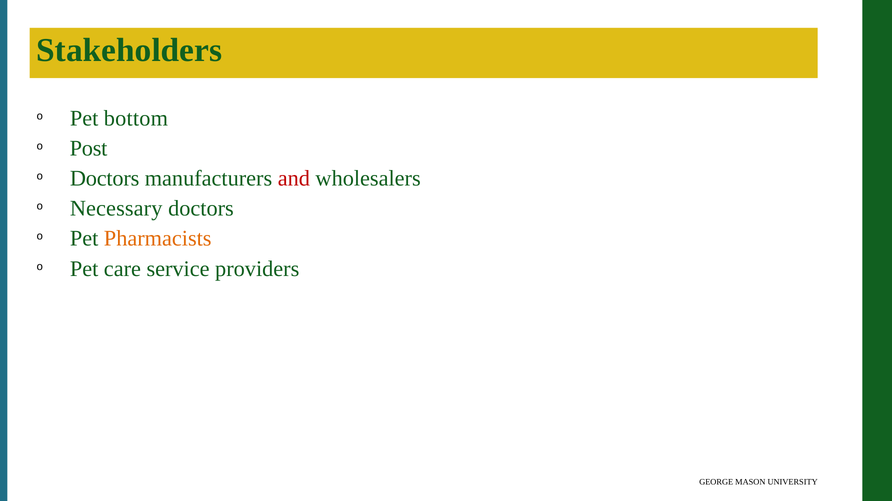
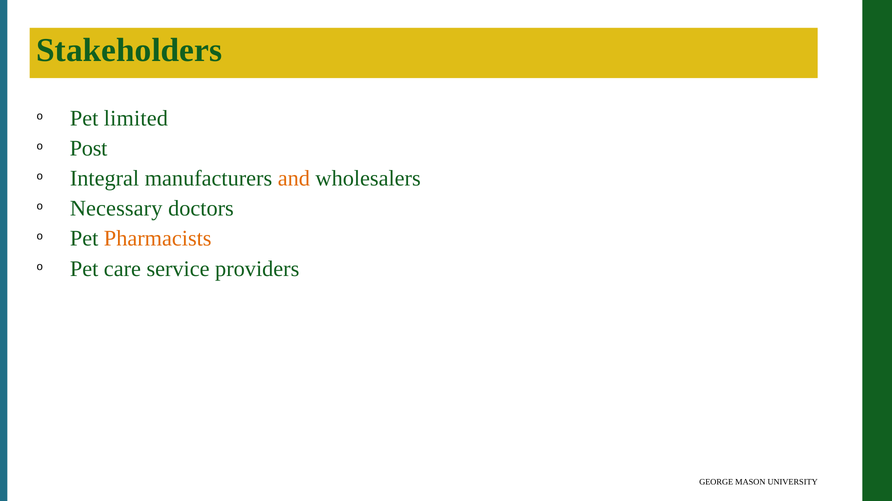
bottom: bottom -> limited
Doctors at (105, 179): Doctors -> Integral
and colour: red -> orange
